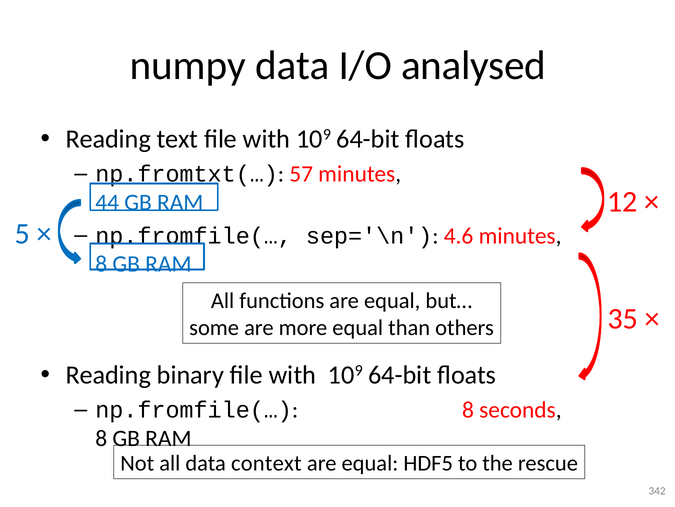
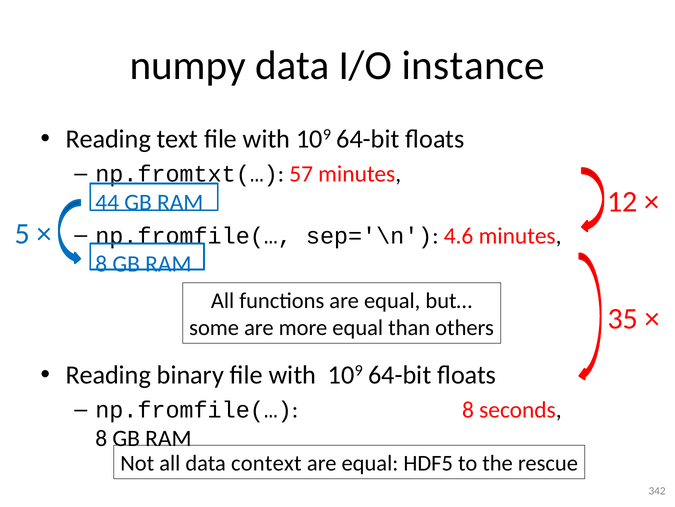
analysed: analysed -> instance
